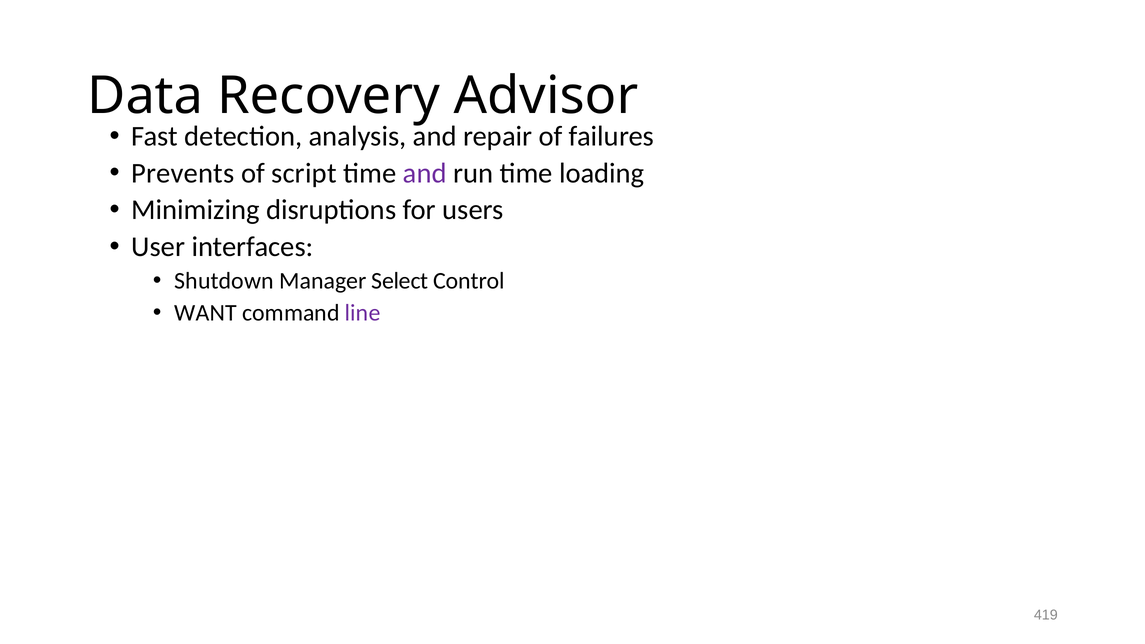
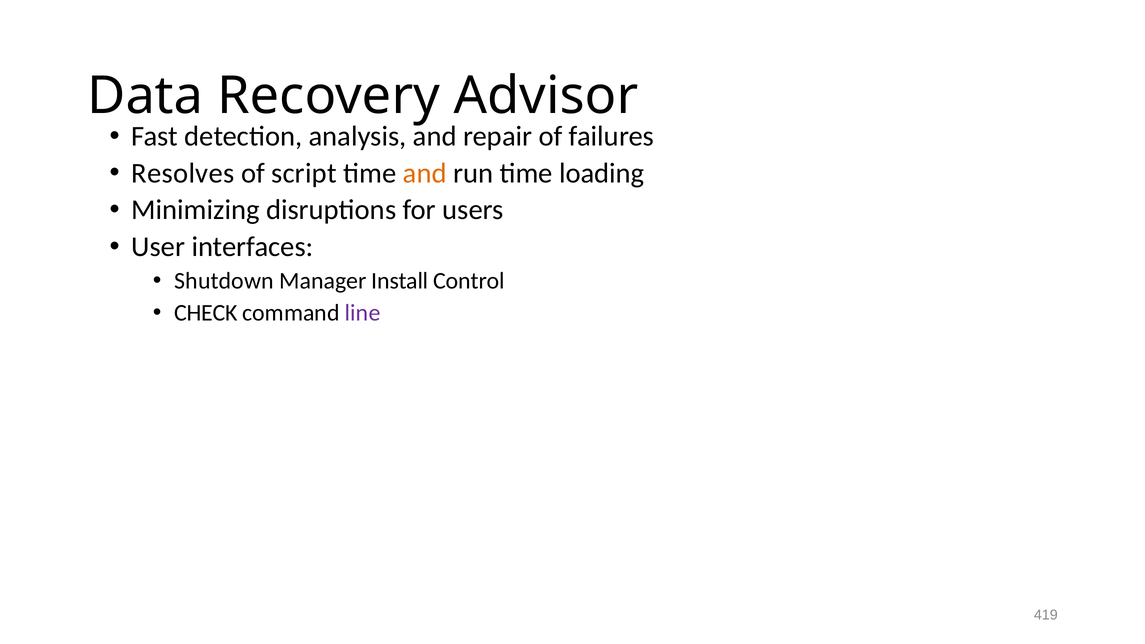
Prevents: Prevents -> Resolves
and at (425, 173) colour: purple -> orange
Select: Select -> Install
WANT: WANT -> CHECK
